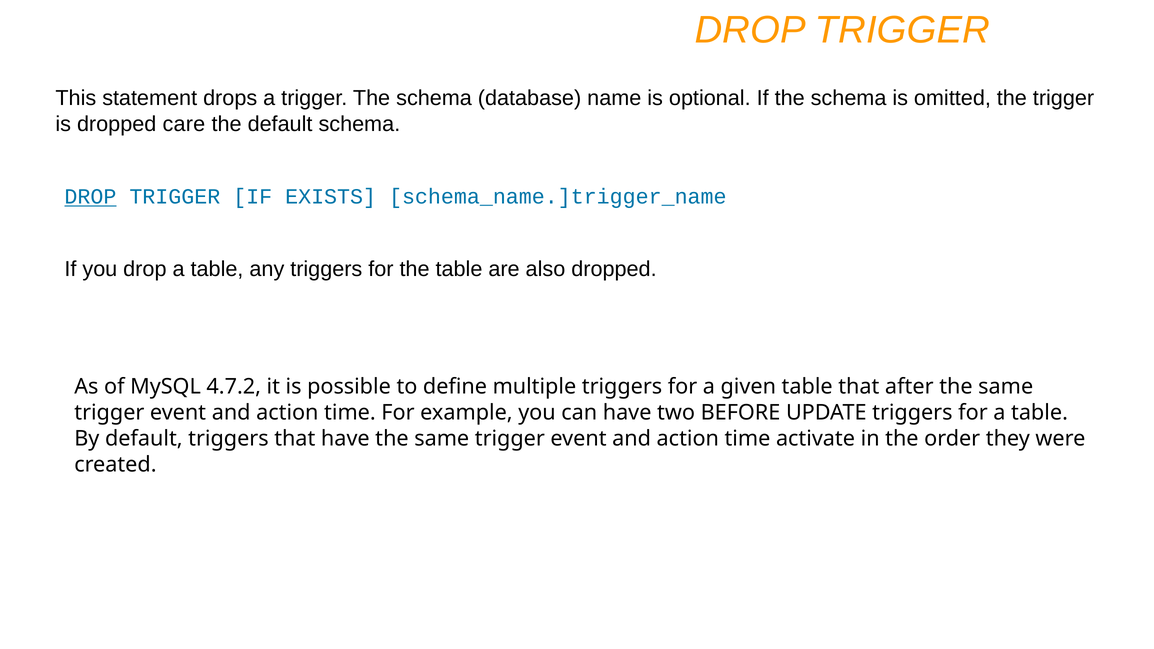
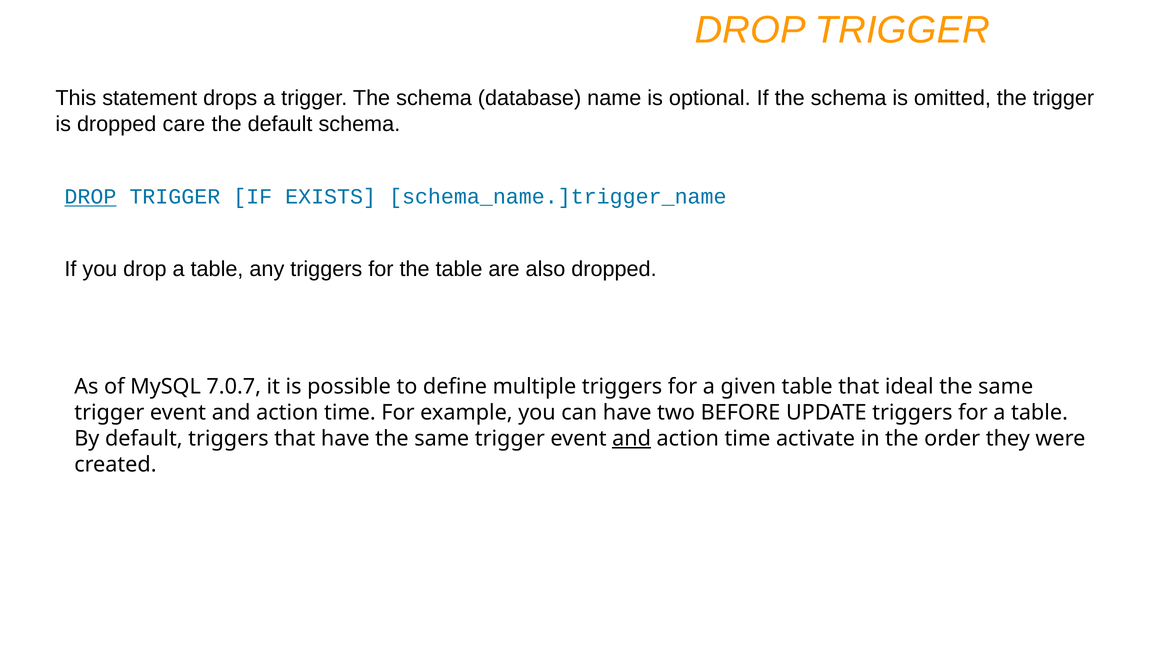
4.7.2: 4.7.2 -> 7.0.7
after: after -> ideal
and at (632, 438) underline: none -> present
